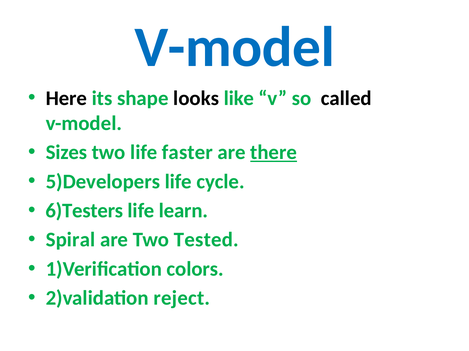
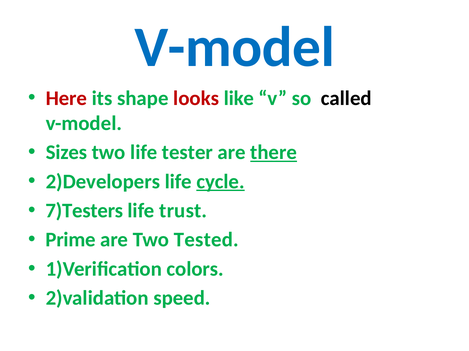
Here colour: black -> red
looks colour: black -> red
faster: faster -> tester
5)Developers: 5)Developers -> 2)Developers
cycle underline: none -> present
6)Testers: 6)Testers -> 7)Testers
learn: learn -> trust
Spiral: Spiral -> Prime
reject: reject -> speed
